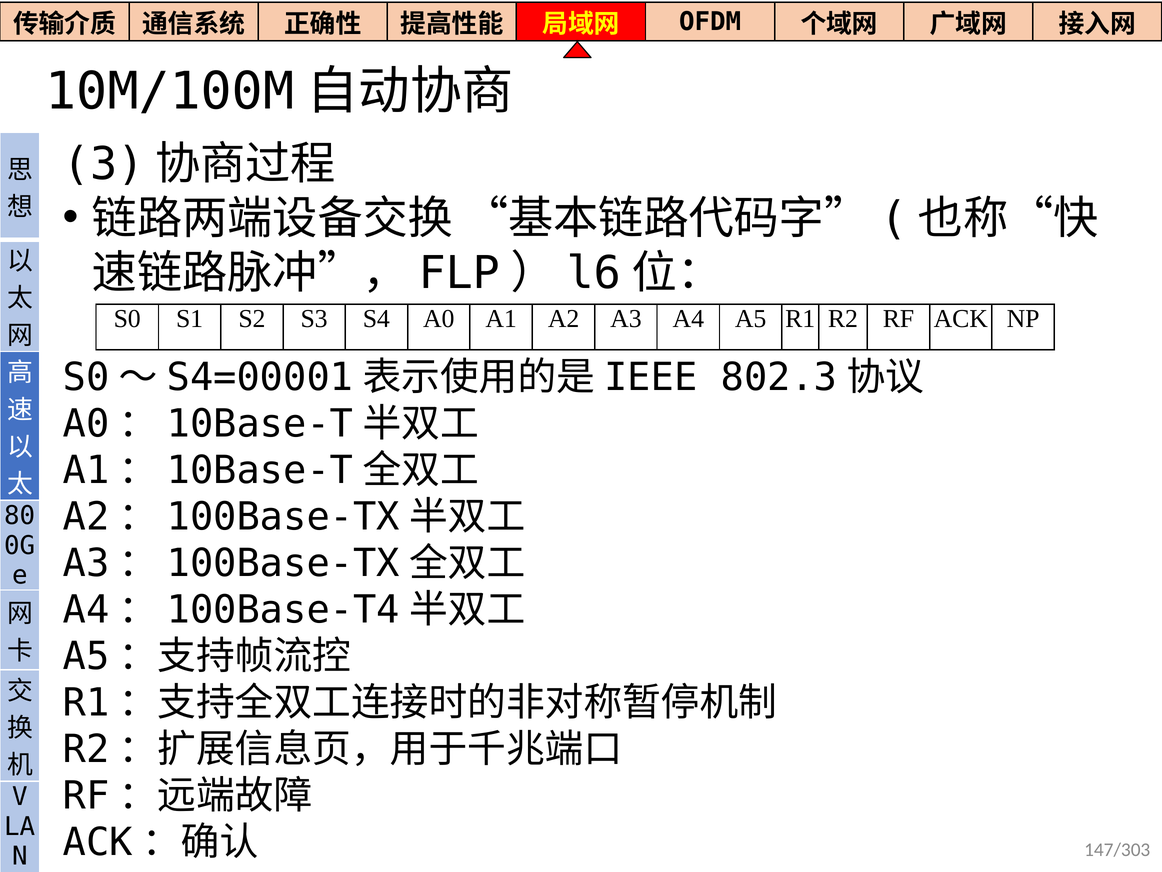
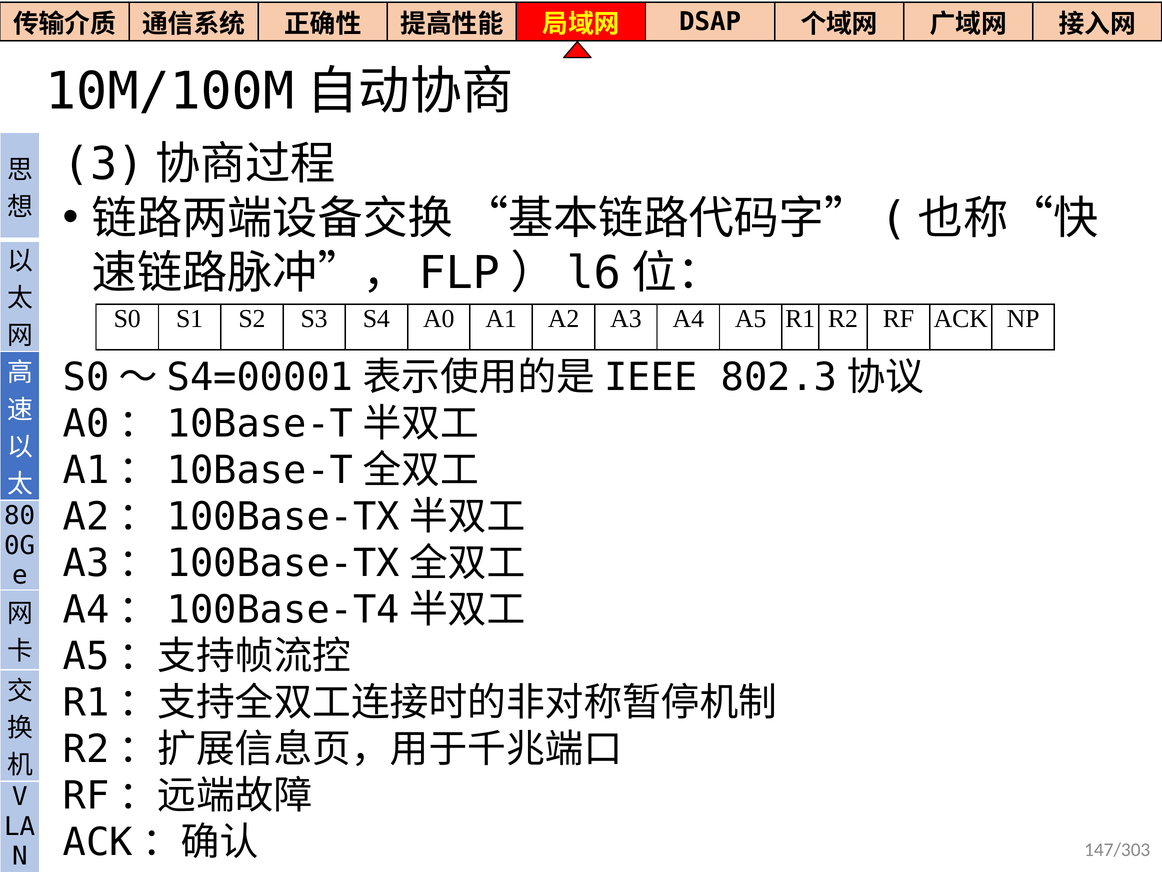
OFDM: OFDM -> DSAP
